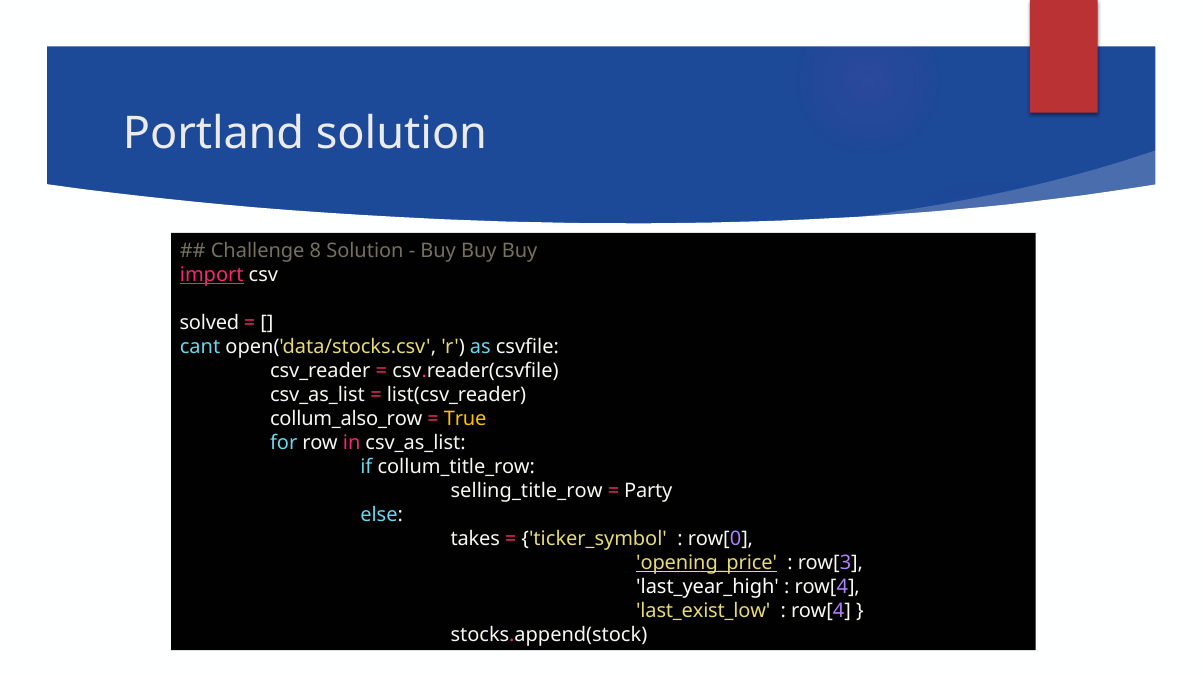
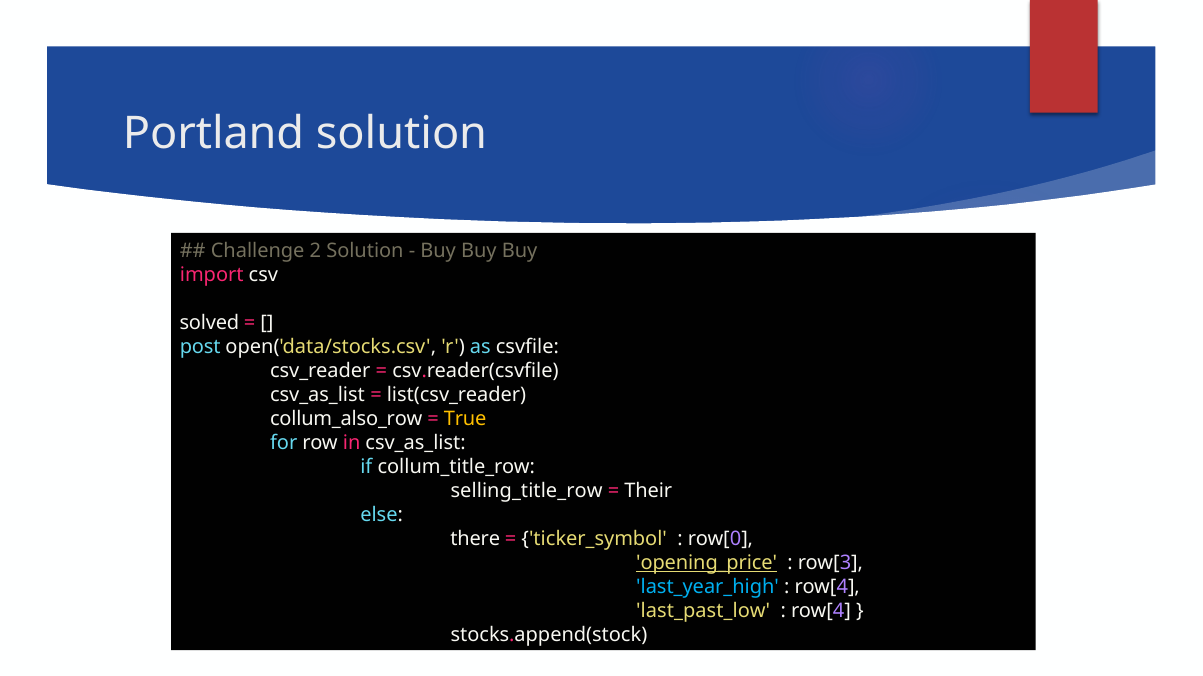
8: 8 -> 2
import underline: present -> none
cant: cant -> post
Party: Party -> Their
takes: takes -> there
last_year_high colour: white -> light blue
last_exist_low: last_exist_low -> last_past_low
